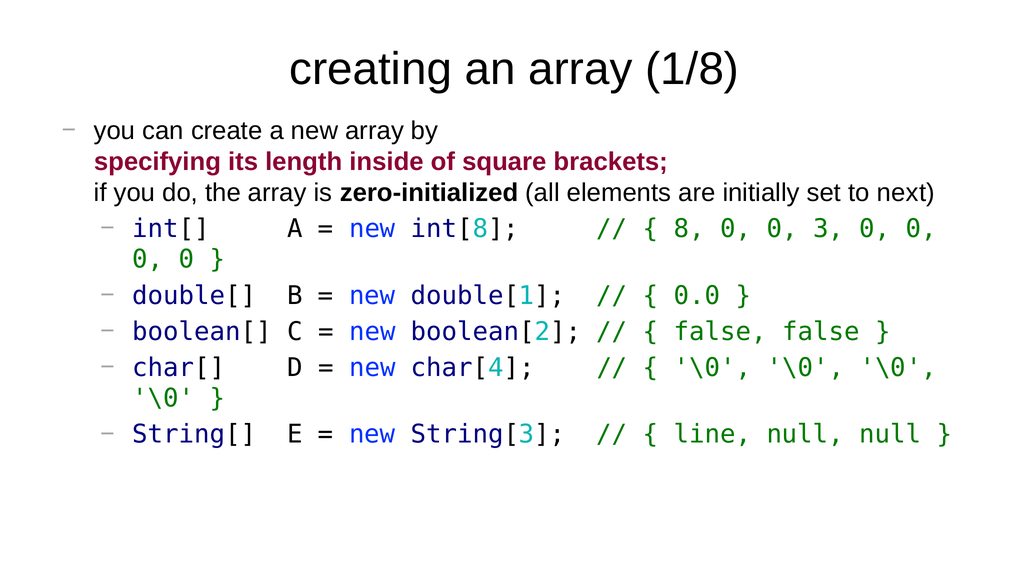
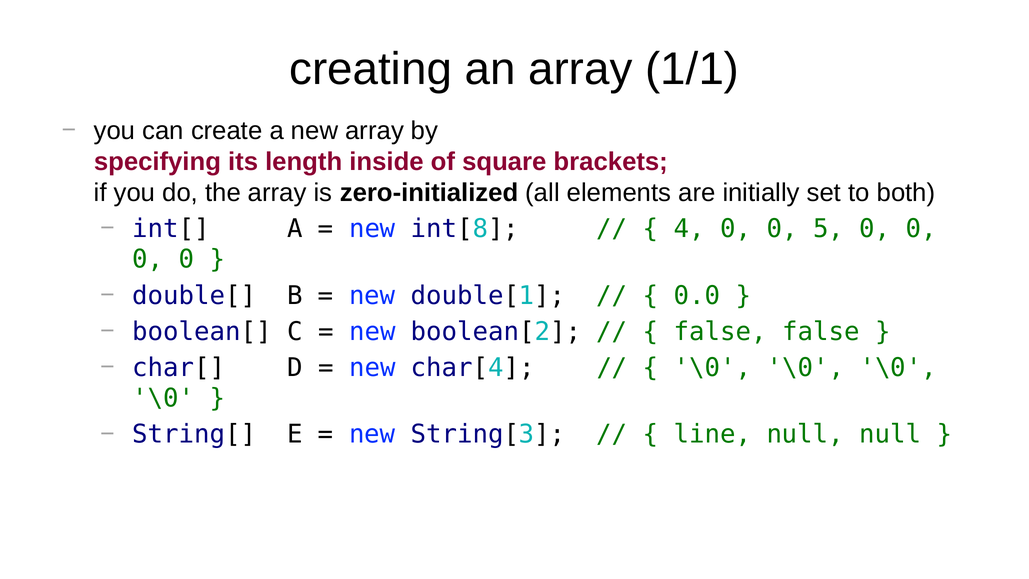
1/8: 1/8 -> 1/1
next: next -> both
8: 8 -> 4
3: 3 -> 5
